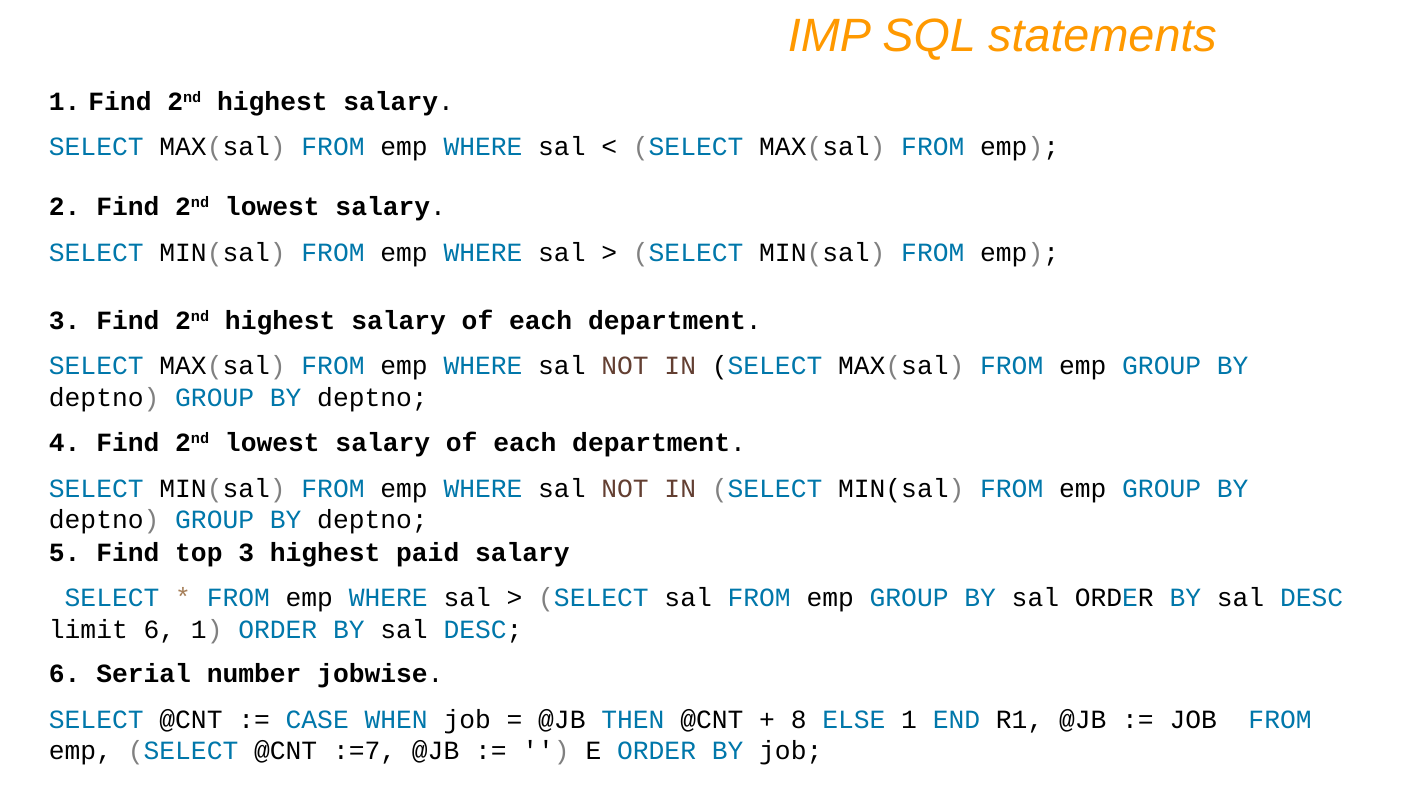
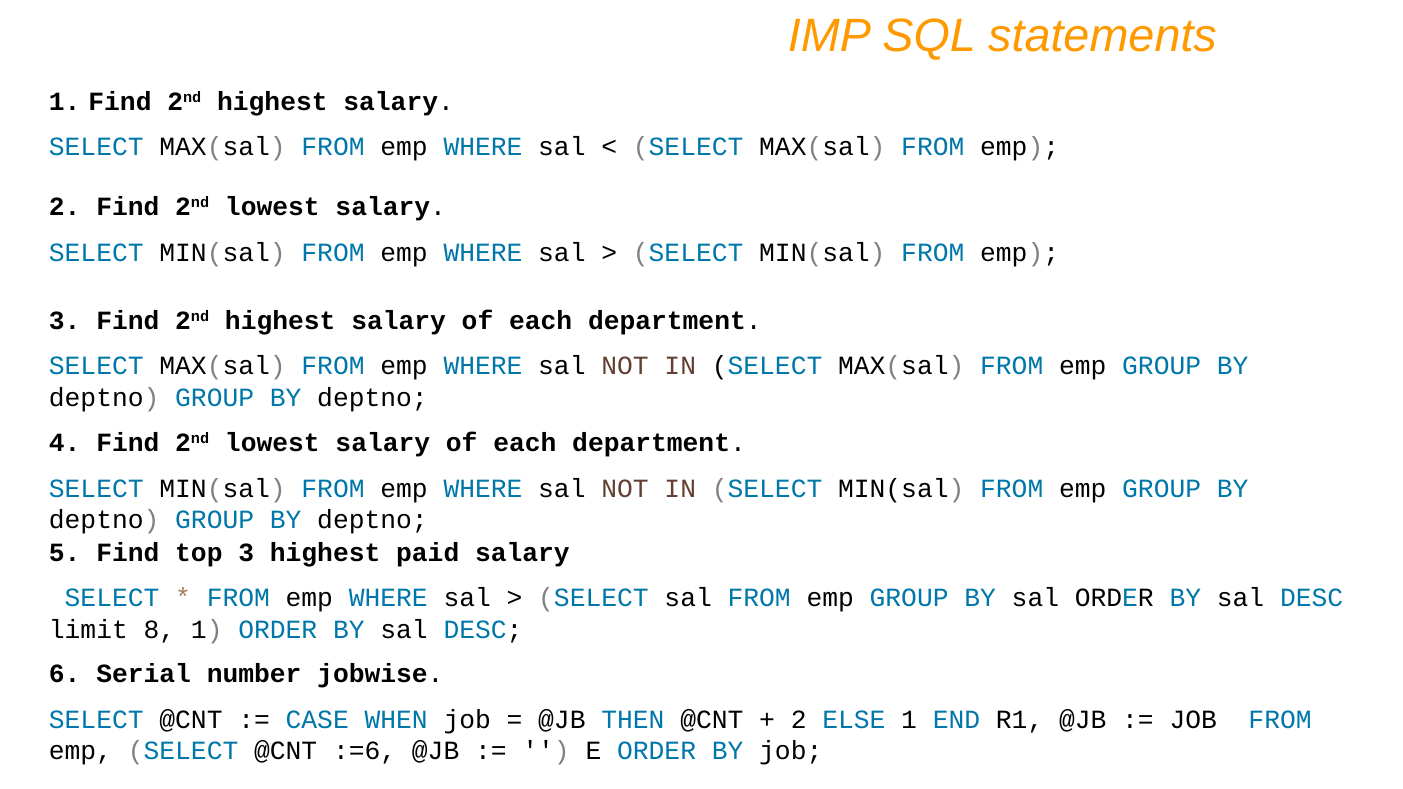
limit 6: 6 -> 8
8 at (799, 720): 8 -> 2
:=7: :=7 -> :=6
